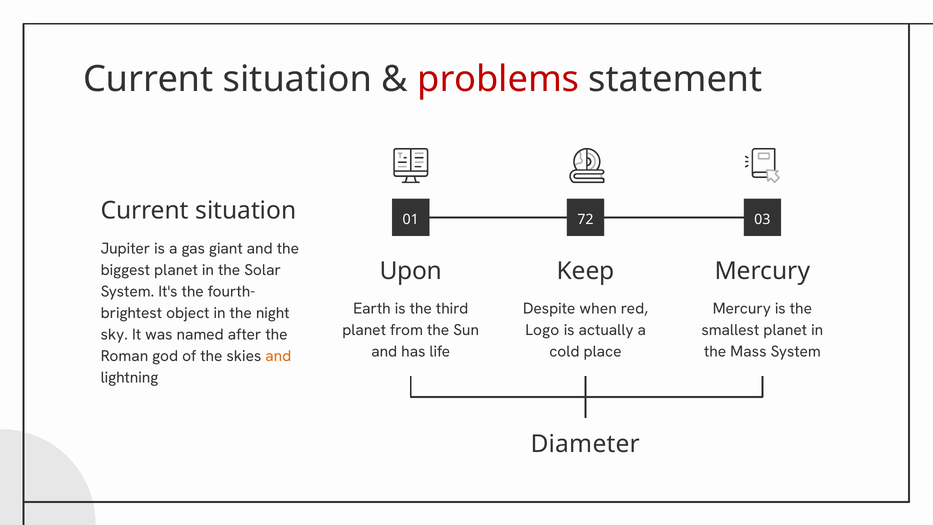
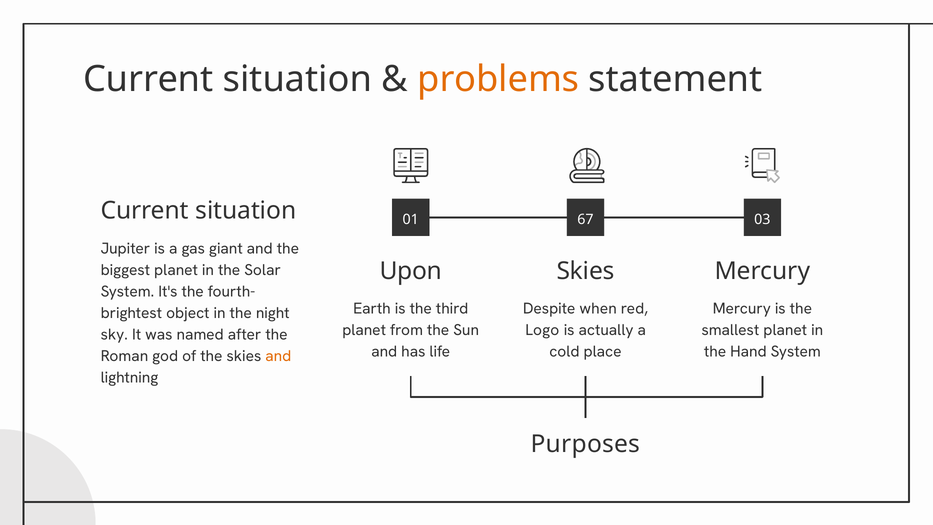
problems colour: red -> orange
72: 72 -> 67
Keep at (586, 271): Keep -> Skies
Mass: Mass -> Hand
Diameter: Diameter -> Purposes
